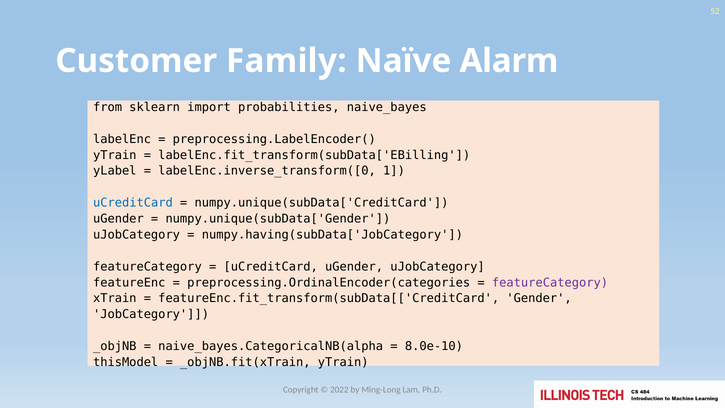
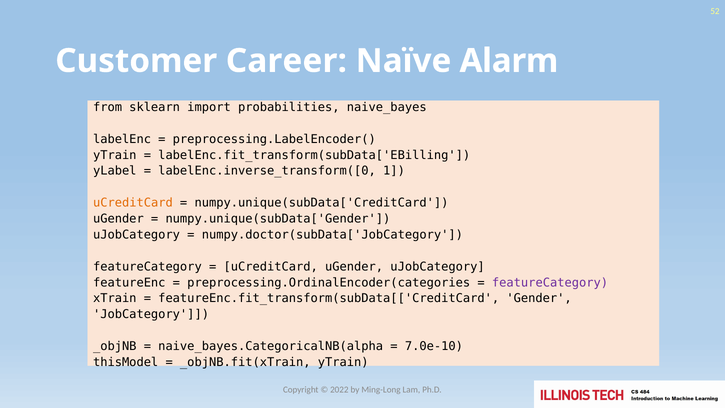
Family: Family -> Career
uCreditCard at (133, 203) colour: blue -> orange
numpy.having(subData['JobCategory: numpy.having(subData['JobCategory -> numpy.doctor(subData['JobCategory
8.0e-10: 8.0e-10 -> 7.0e-10
